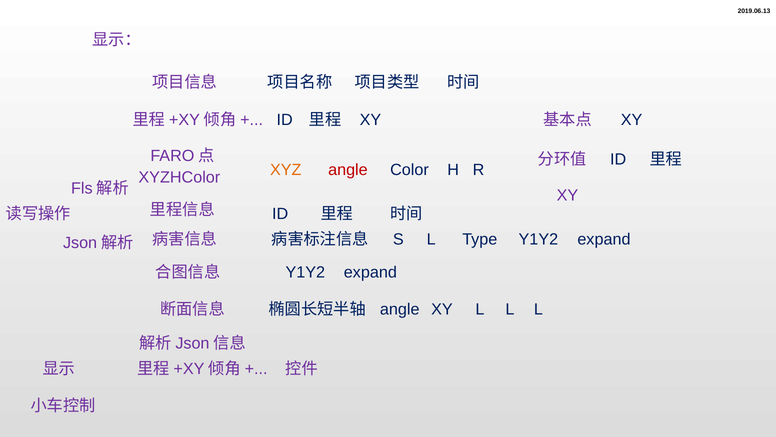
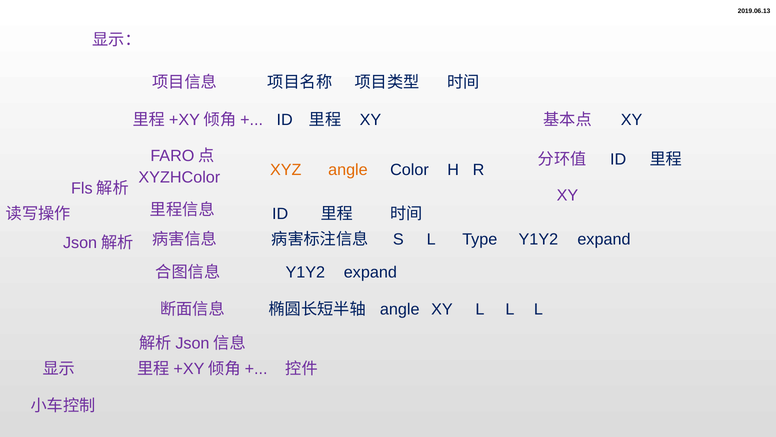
angle at (348, 170) colour: red -> orange
